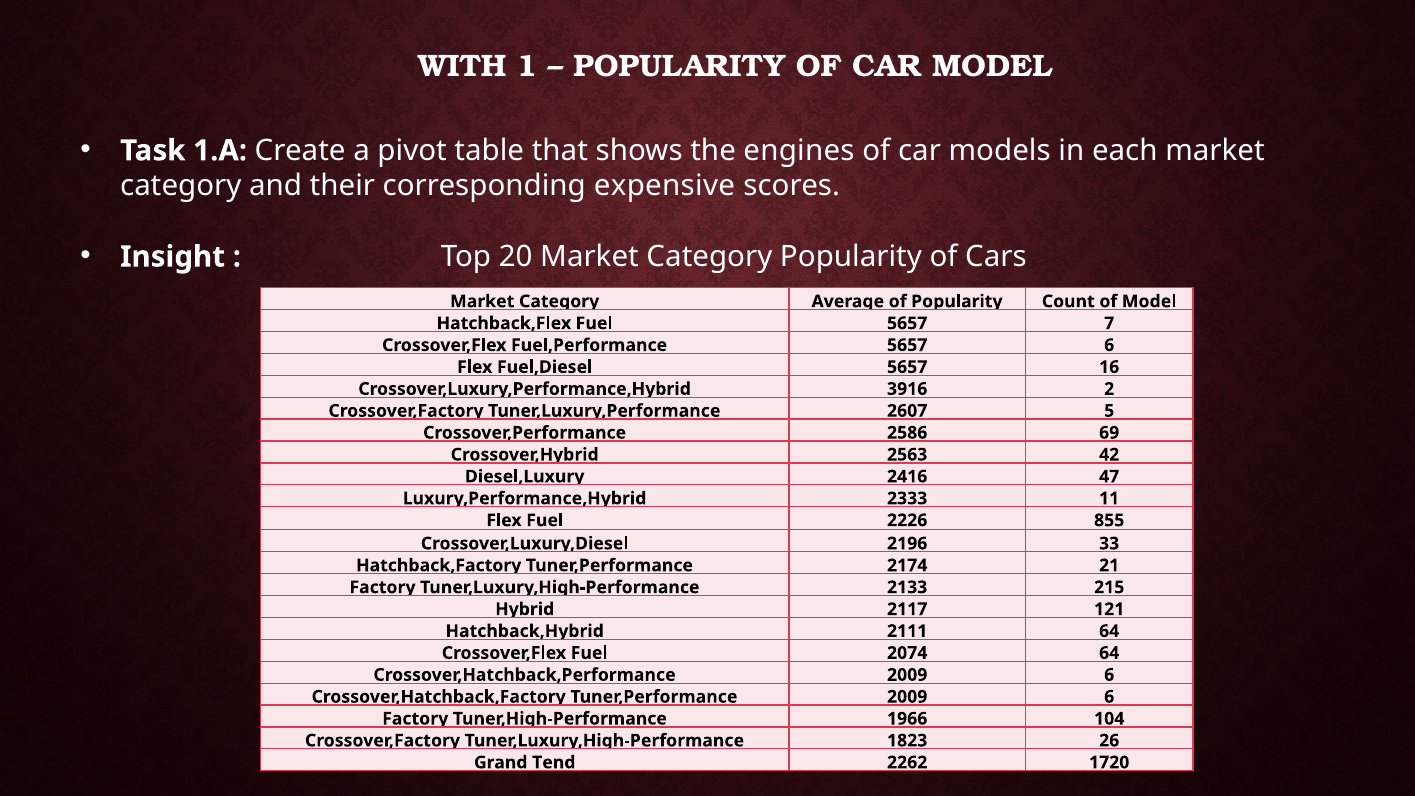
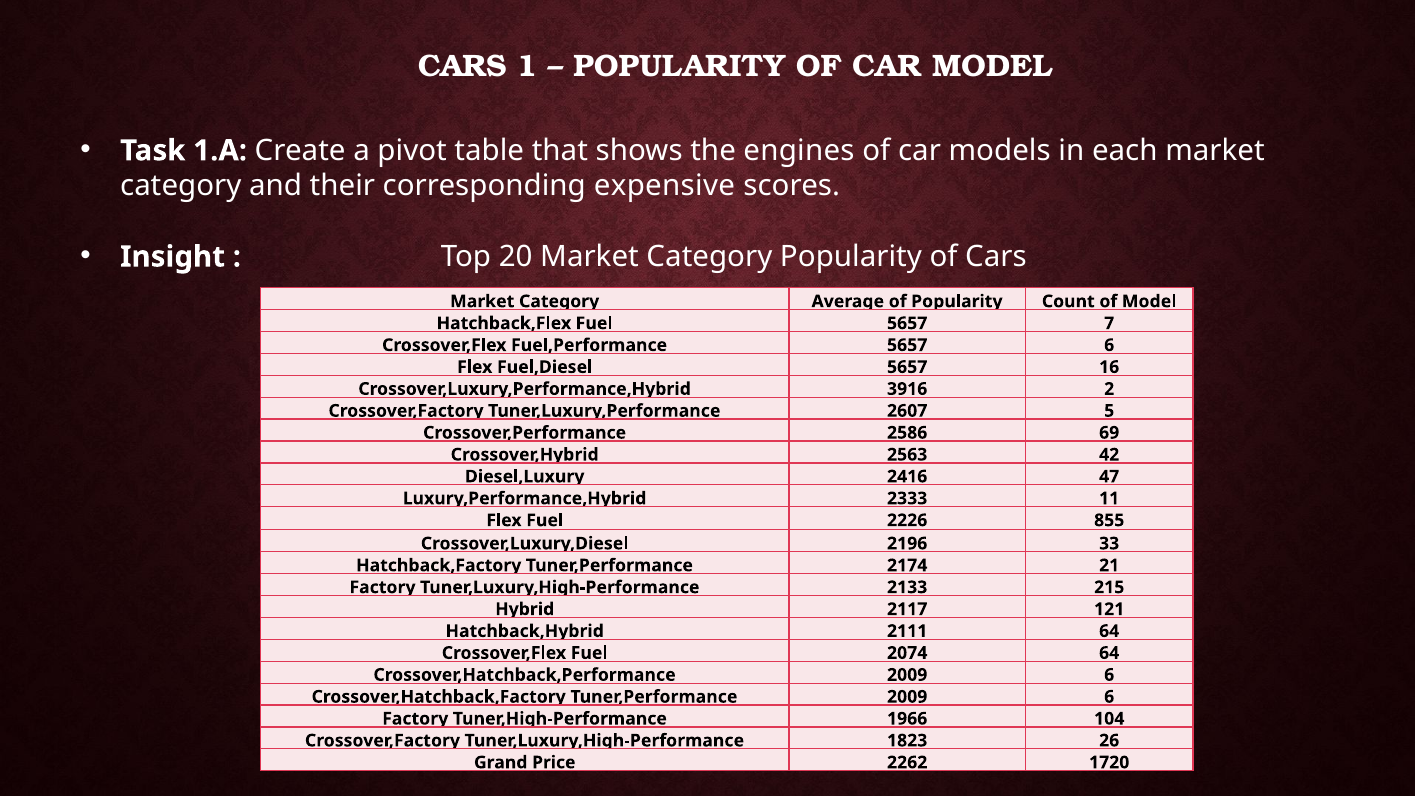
WITH at (462, 67): WITH -> CARS
Tend: Tend -> Price
